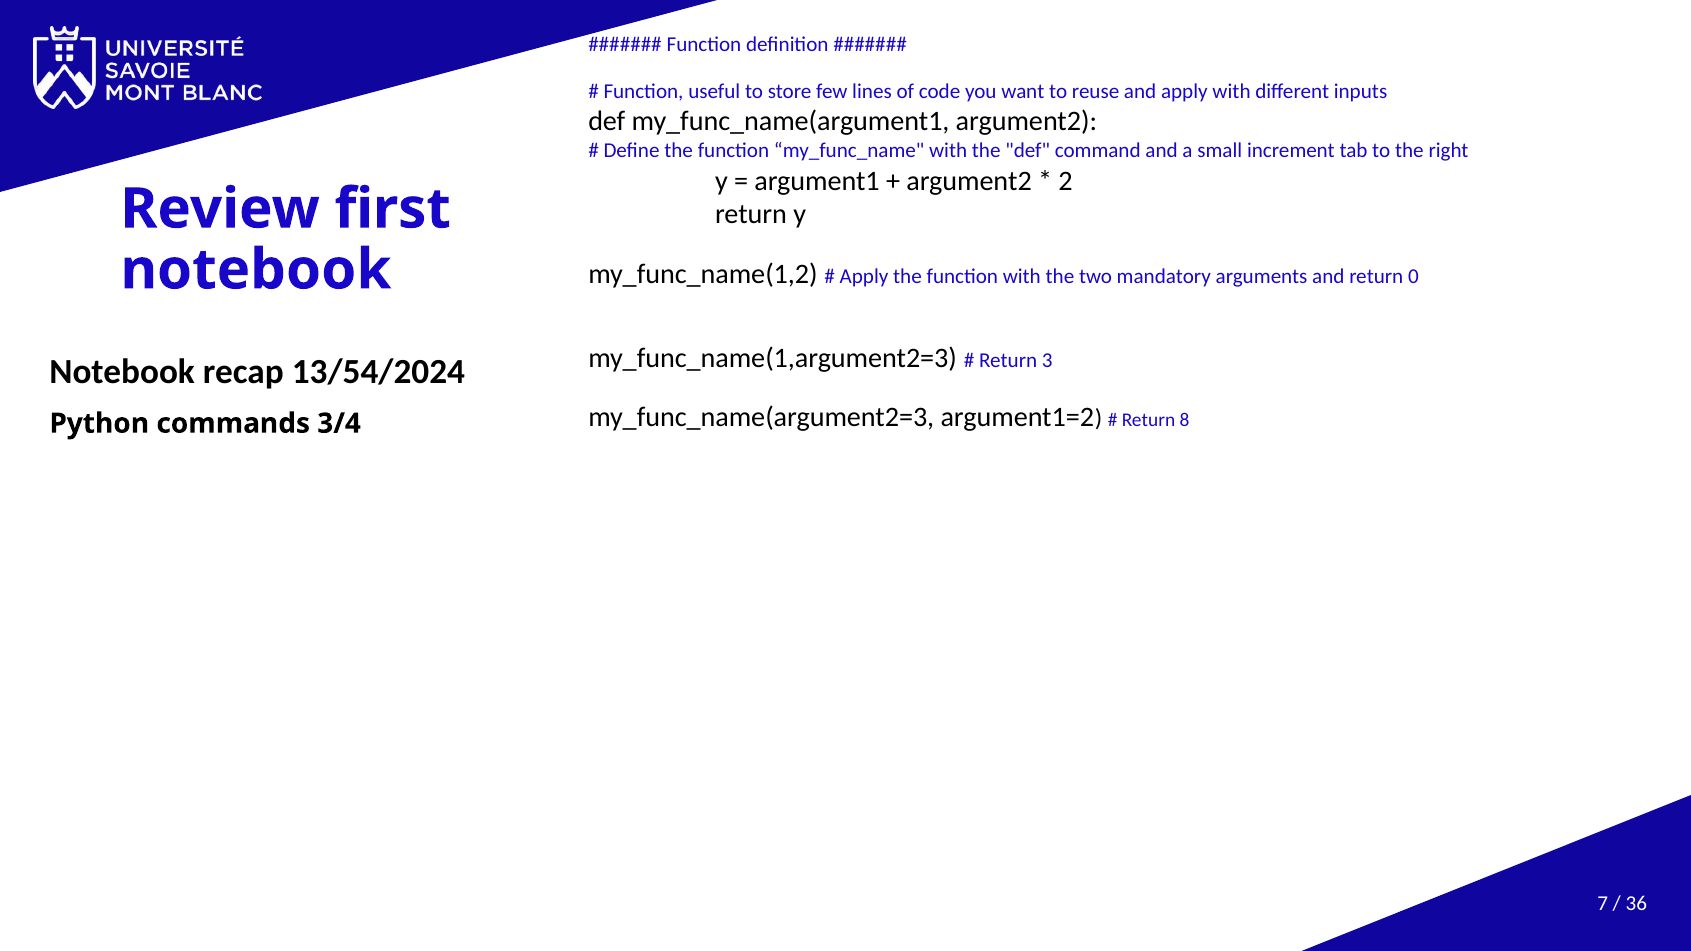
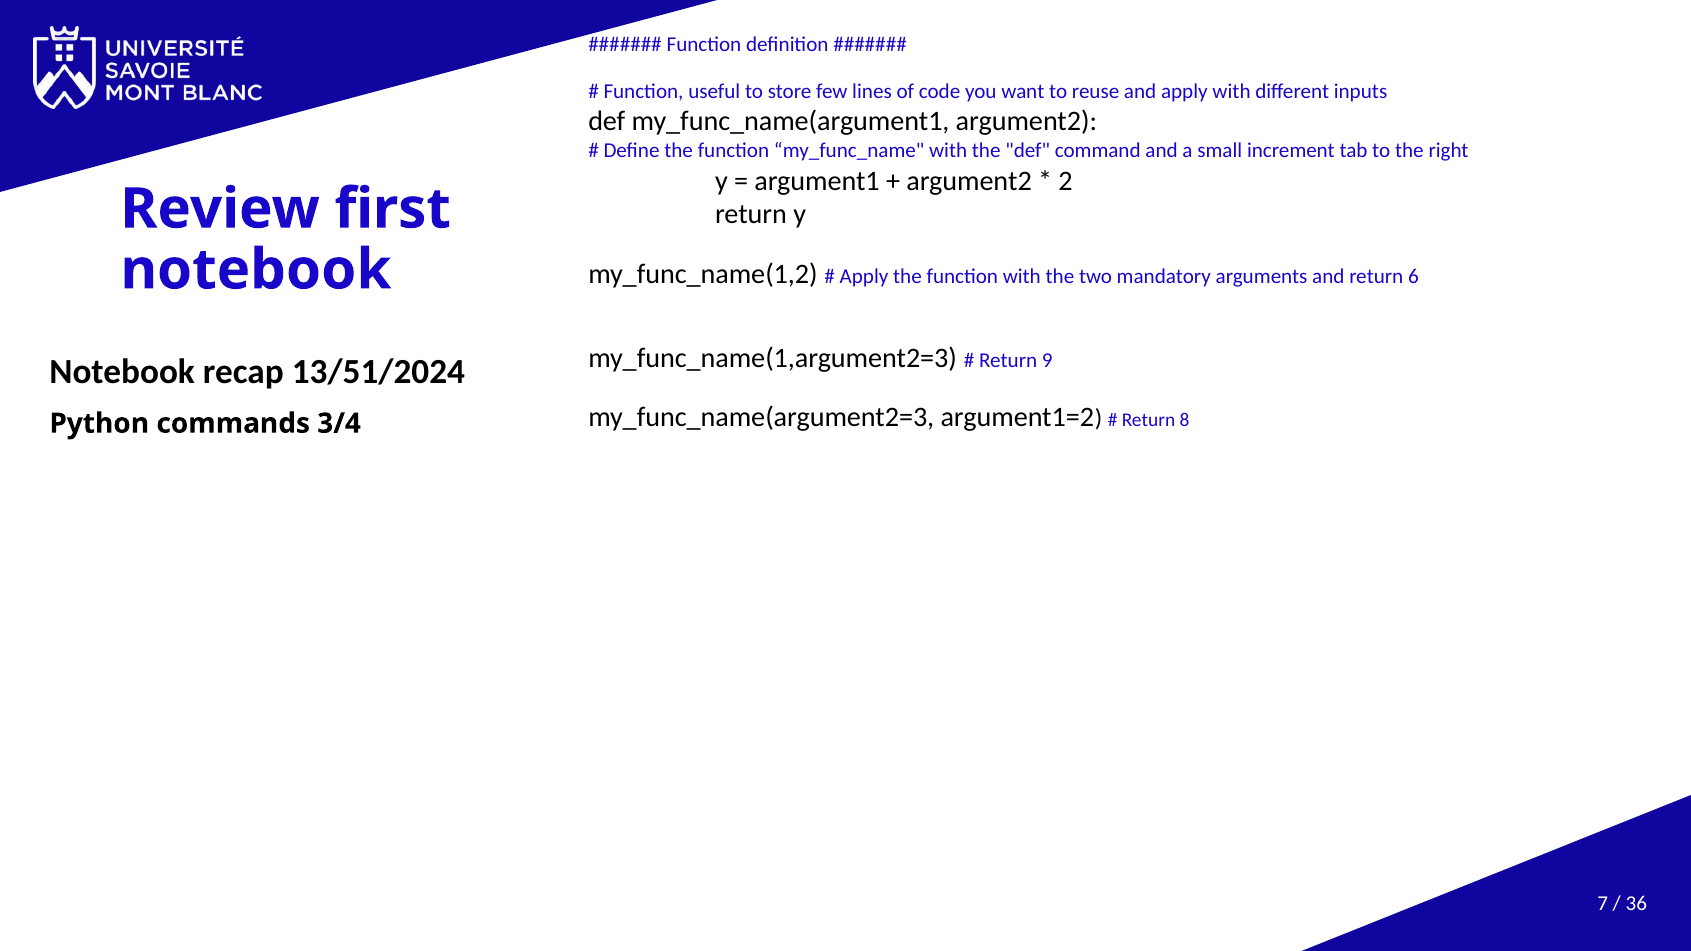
0: 0 -> 6
3: 3 -> 9
13/54/2024: 13/54/2024 -> 13/51/2024
